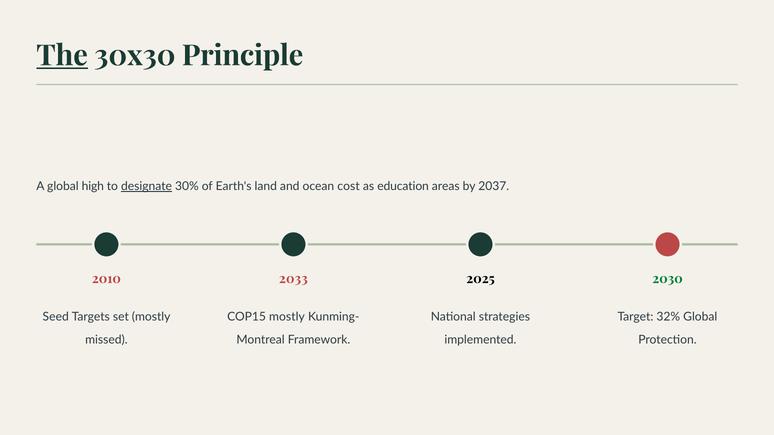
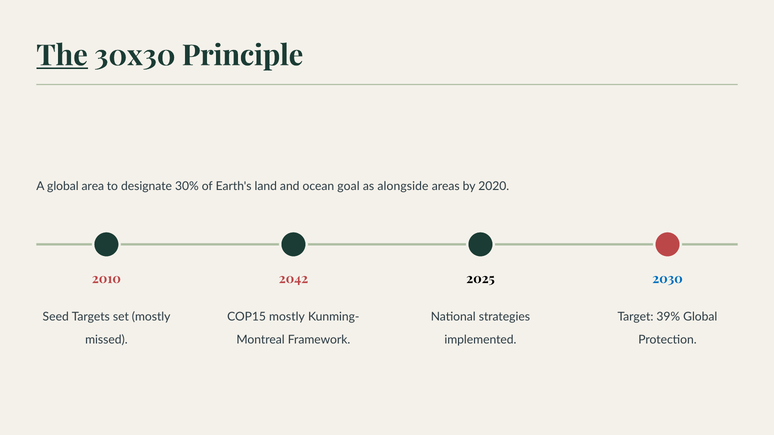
high: high -> area
designate underline: present -> none
cost: cost -> goal
education: education -> alongside
2037: 2037 -> 2020
2033: 2033 -> 2042
2030 colour: green -> blue
32%: 32% -> 39%
